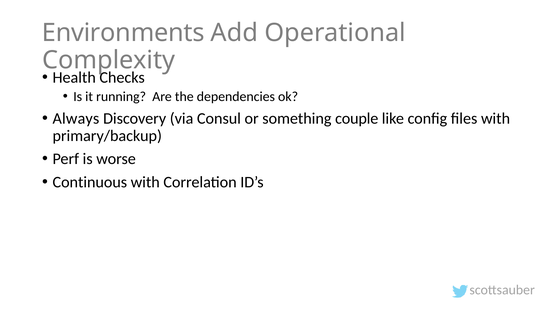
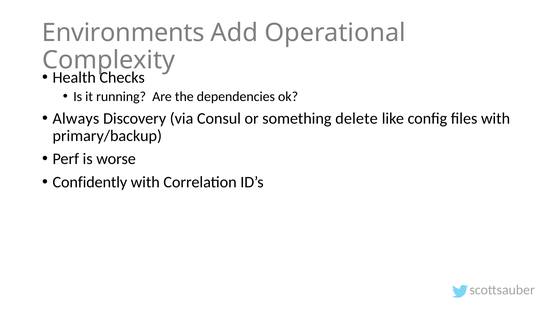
couple: couple -> delete
Continuous: Continuous -> Confidently
